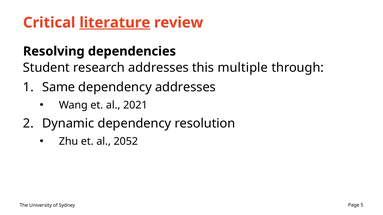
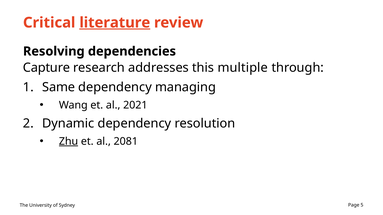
Student: Student -> Capture
dependency addresses: addresses -> managing
Zhu underline: none -> present
2052: 2052 -> 2081
